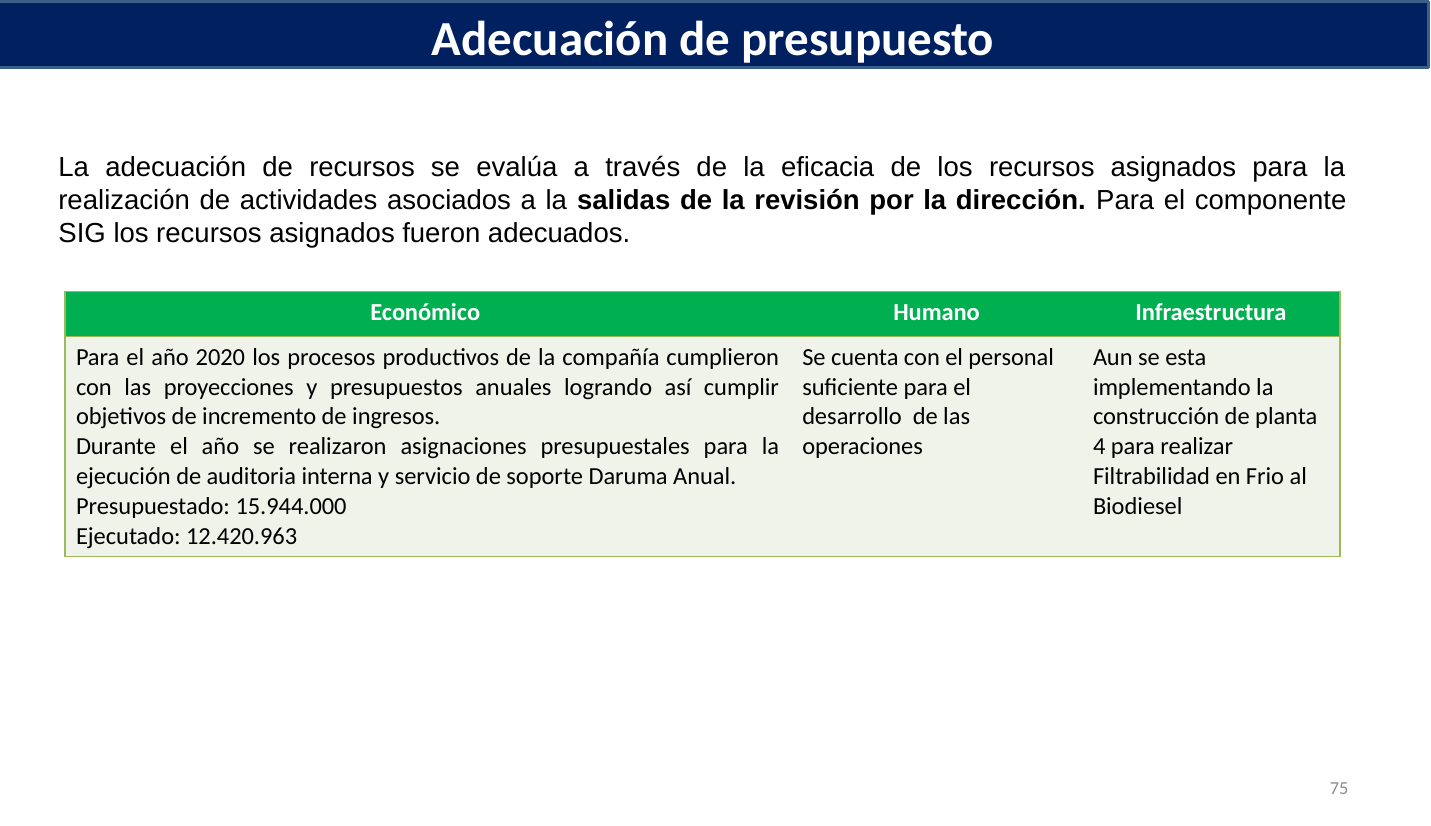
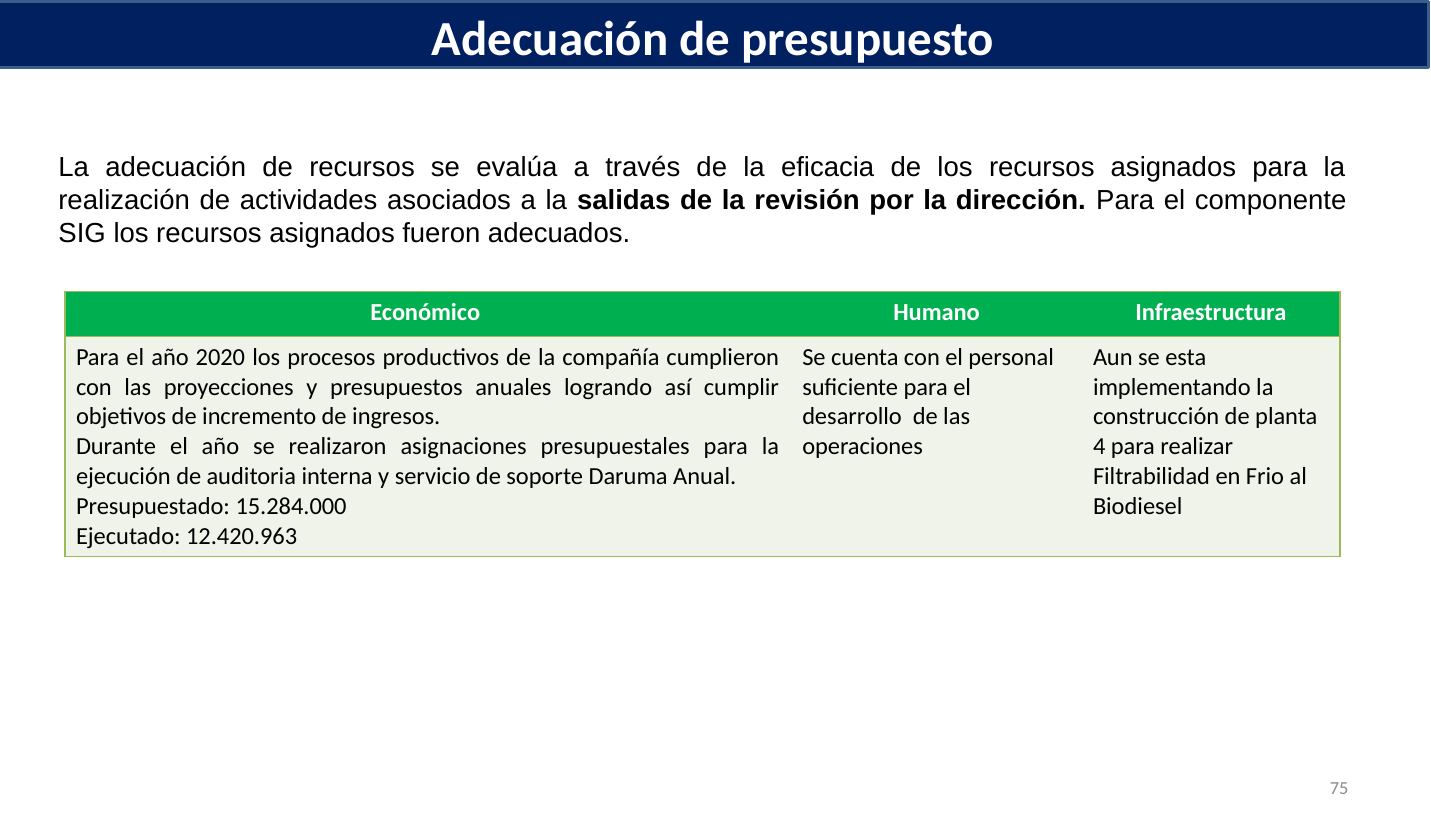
15.944.000: 15.944.000 -> 15.284.000
